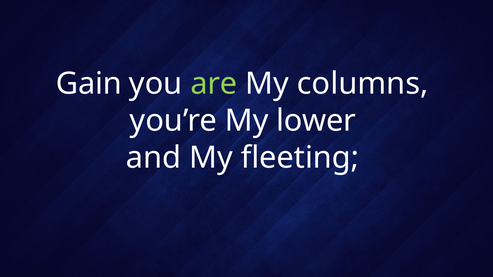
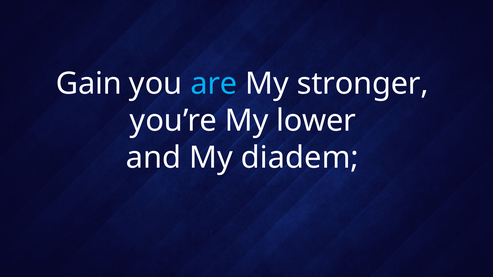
are colour: light green -> light blue
columns: columns -> stronger
fleeting: fleeting -> diadem
